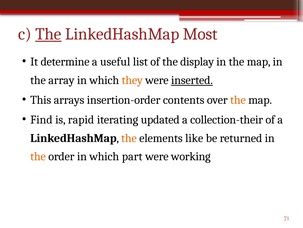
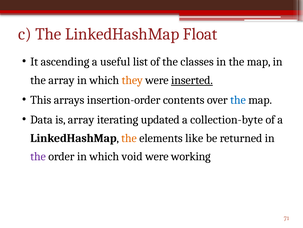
The at (48, 34) underline: present -> none
Most: Most -> Float
determine: determine -> ascending
display: display -> classes
the at (238, 100) colour: orange -> blue
Find: Find -> Data
is rapid: rapid -> array
collection-their: collection-their -> collection-byte
the at (38, 156) colour: orange -> purple
part: part -> void
